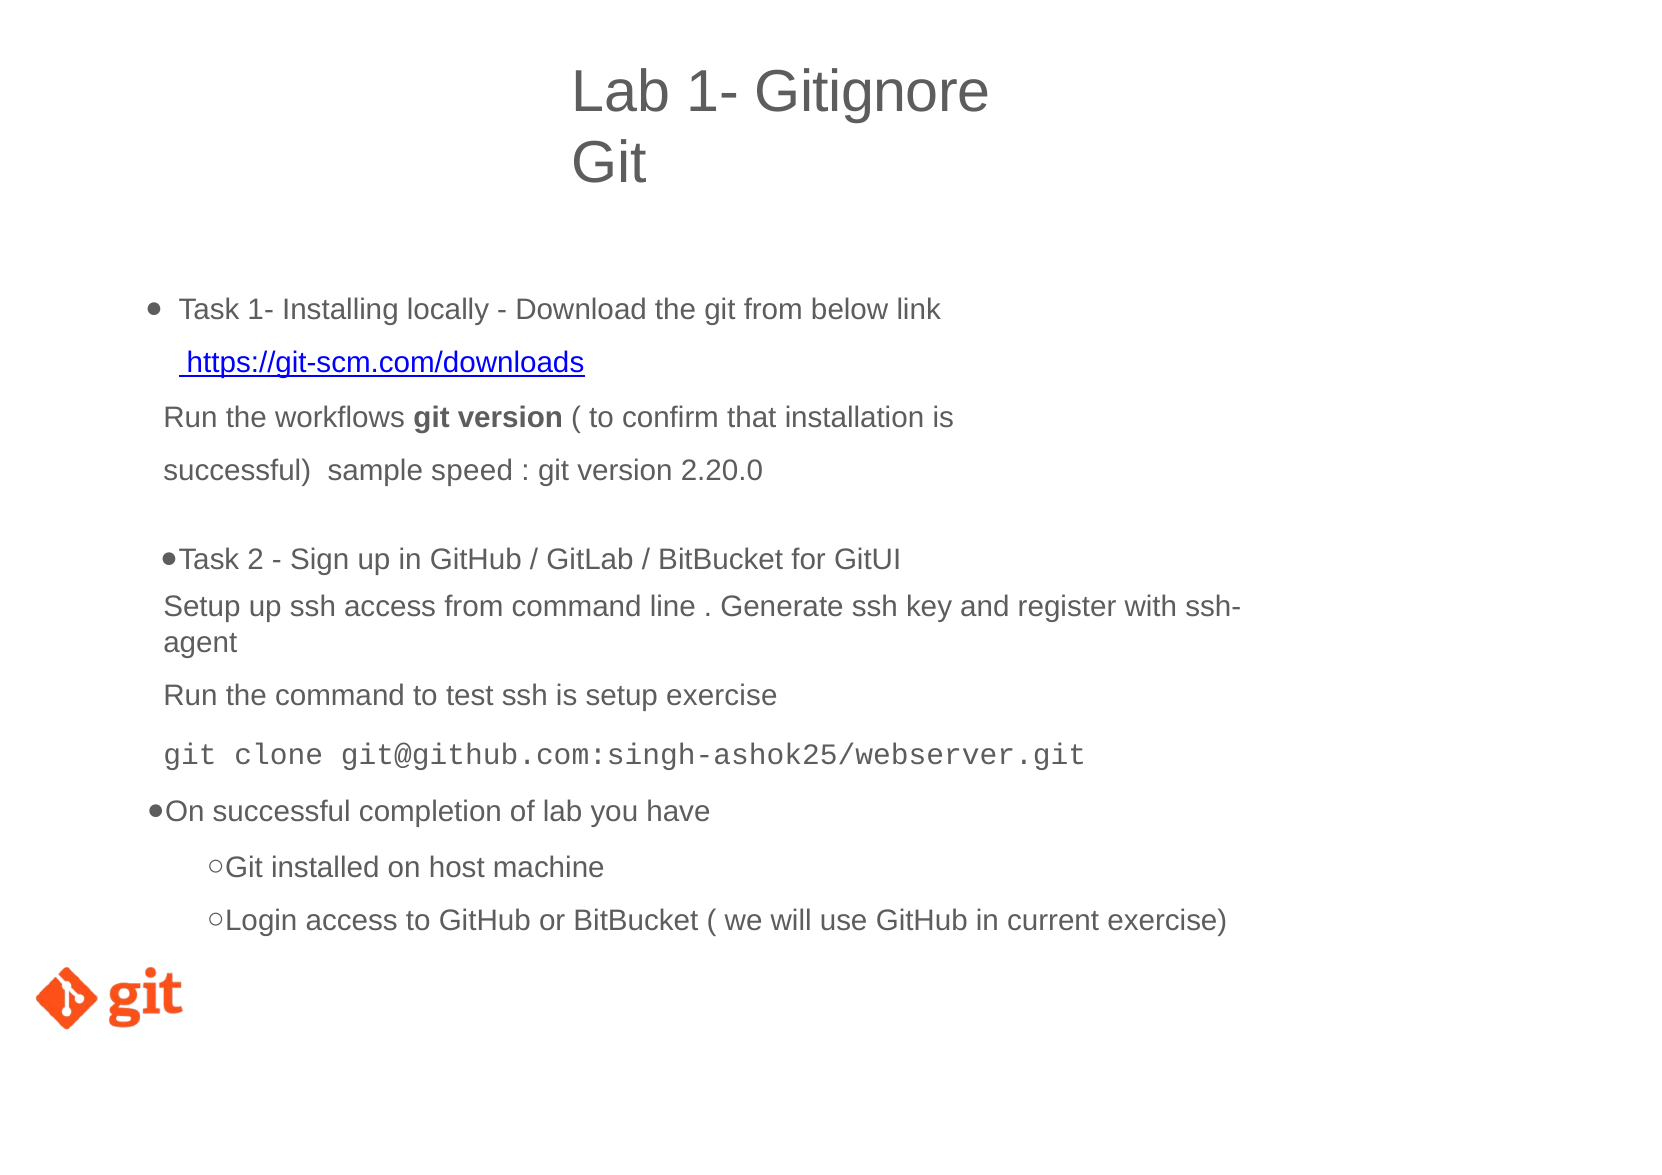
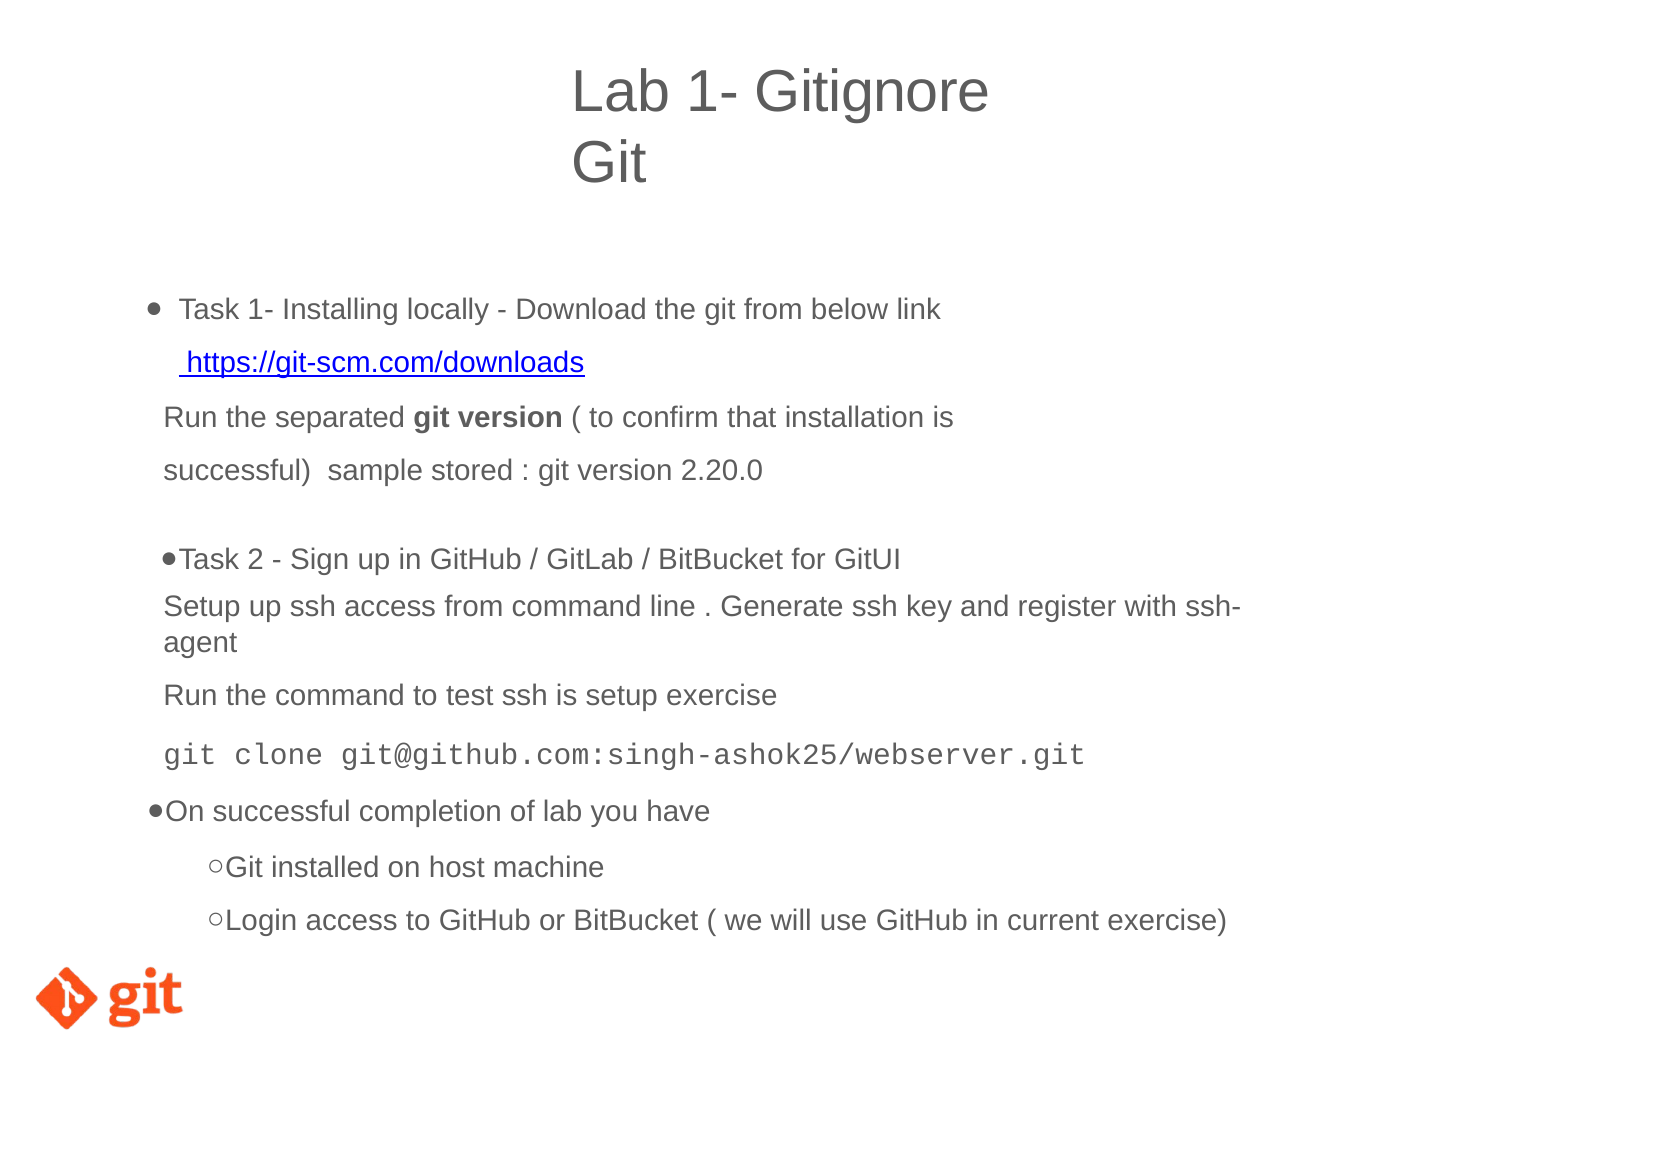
workﬂows: workﬂows -> separated
speed: speed -> stored
